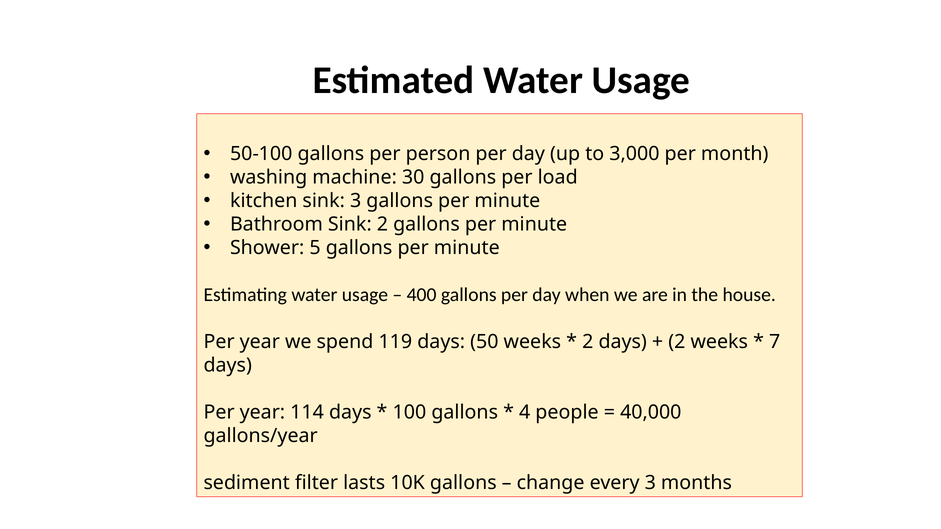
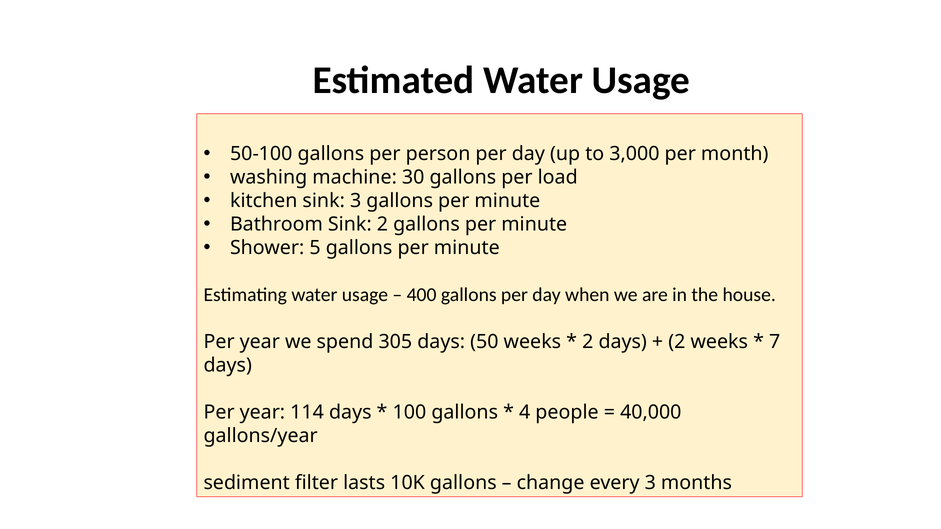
119: 119 -> 305
